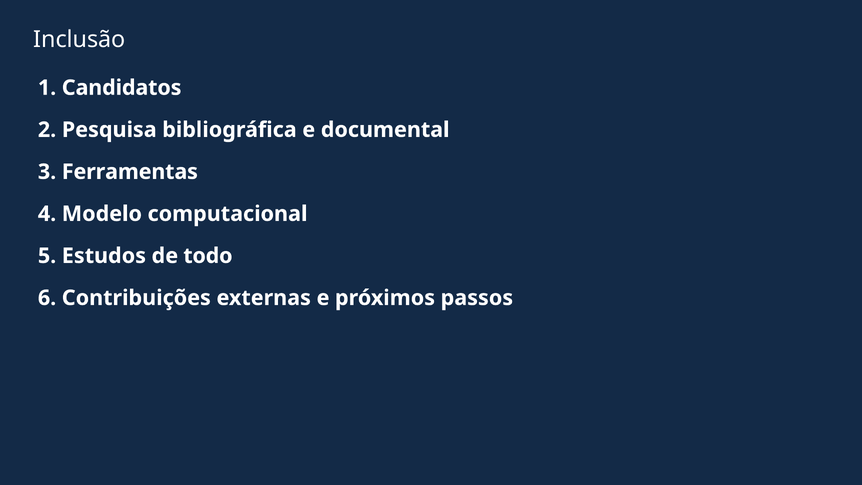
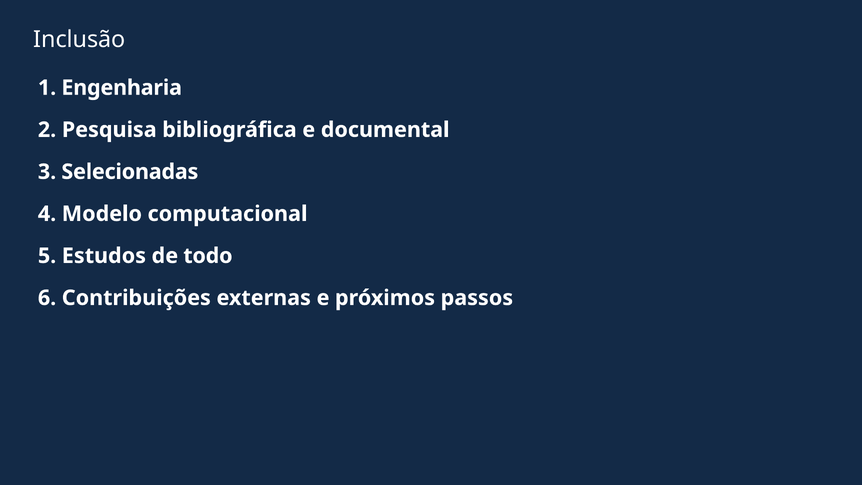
Candidatos: Candidatos -> Engenharia
Ferramentas: Ferramentas -> Selecionadas
